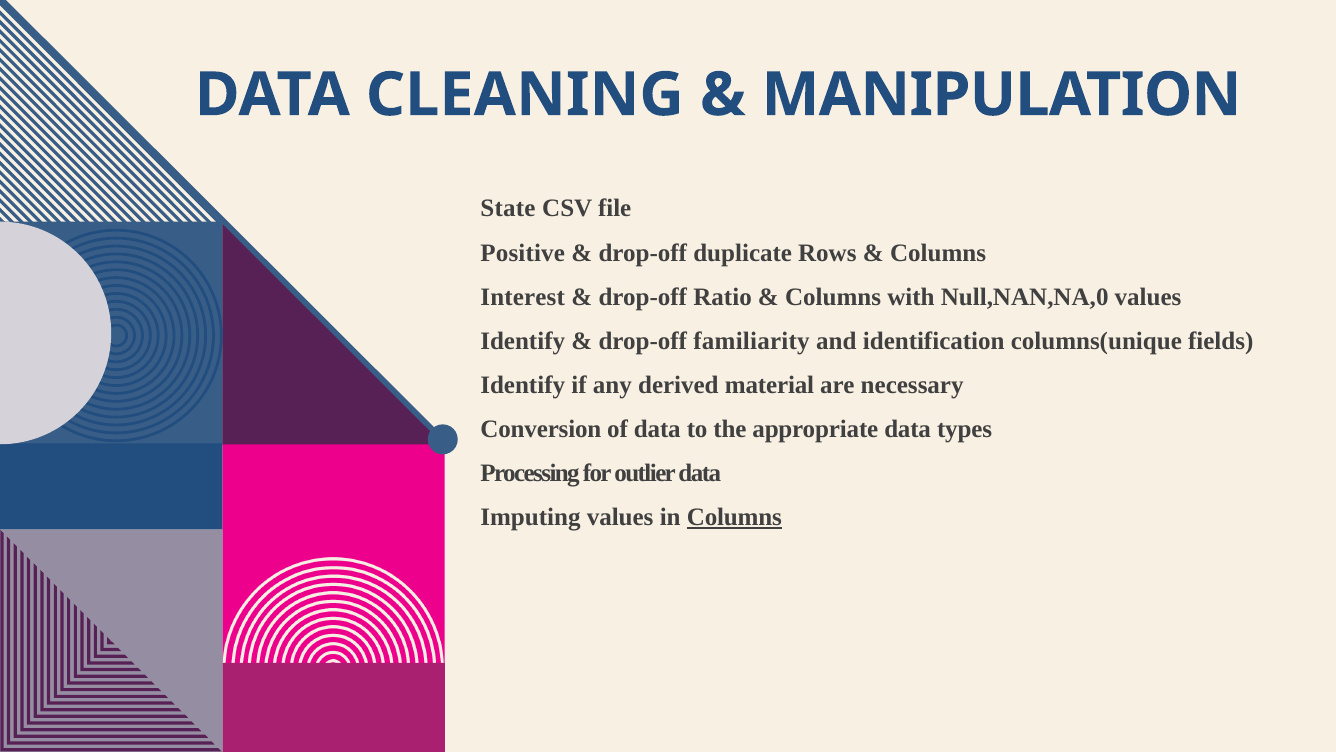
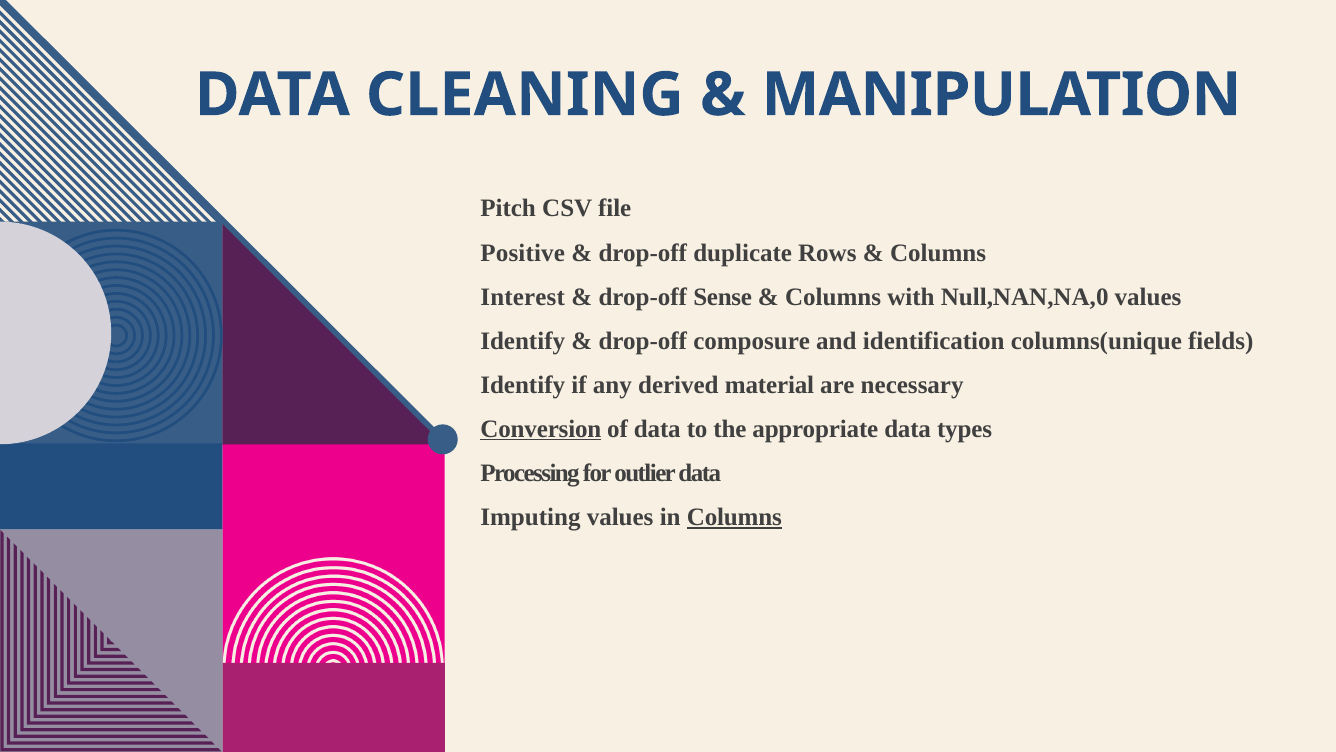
State: State -> Pitch
Ratio: Ratio -> Sense
familiarity: familiarity -> composure
Conversion underline: none -> present
